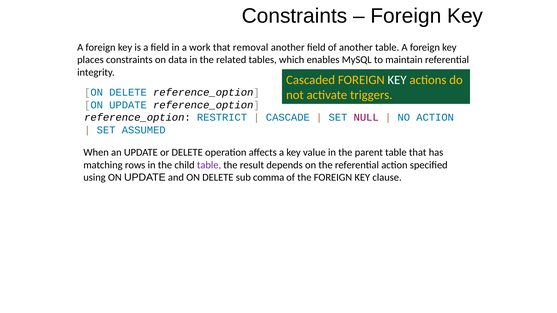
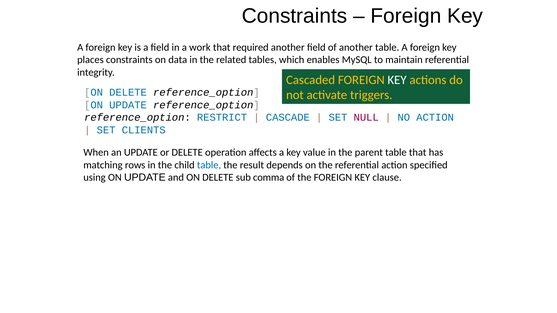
removal: removal -> required
ASSUMED: ASSUMED -> CLIENTS
table at (209, 165) colour: purple -> blue
